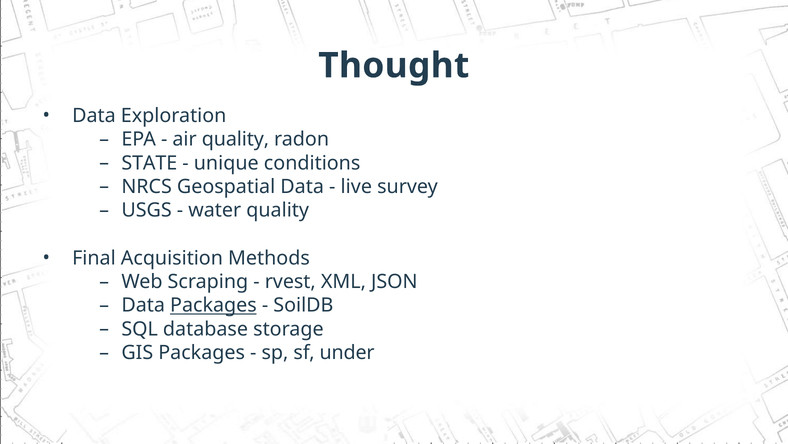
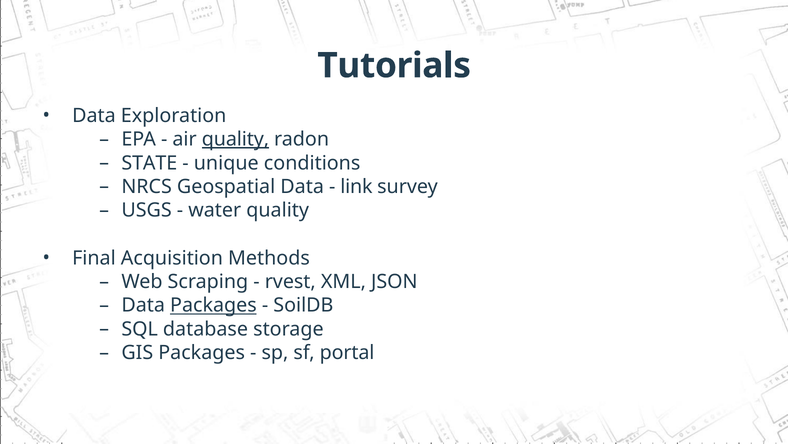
Thought: Thought -> Tutorials
quality at (235, 139) underline: none -> present
live: live -> link
under: under -> portal
